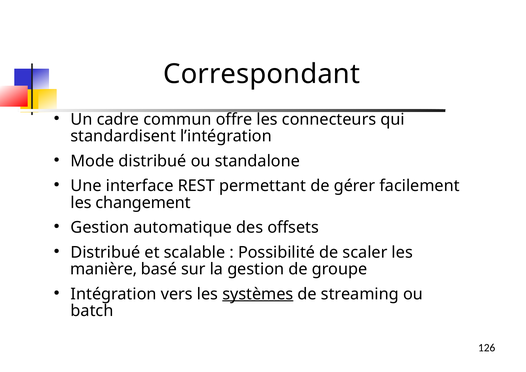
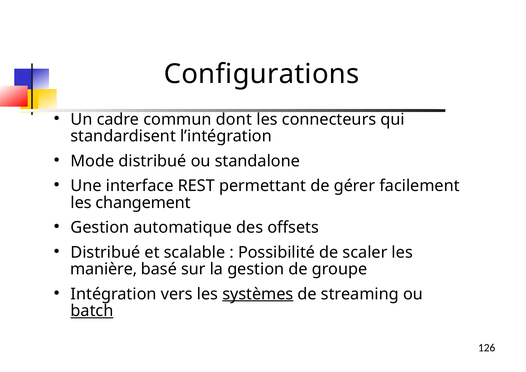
Correspondant: Correspondant -> Configurations
offre: offre -> dont
batch underline: none -> present
